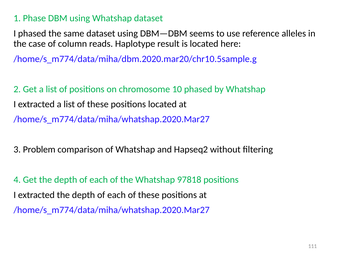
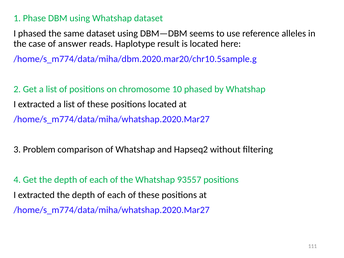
column: column -> answer
97818: 97818 -> 93557
